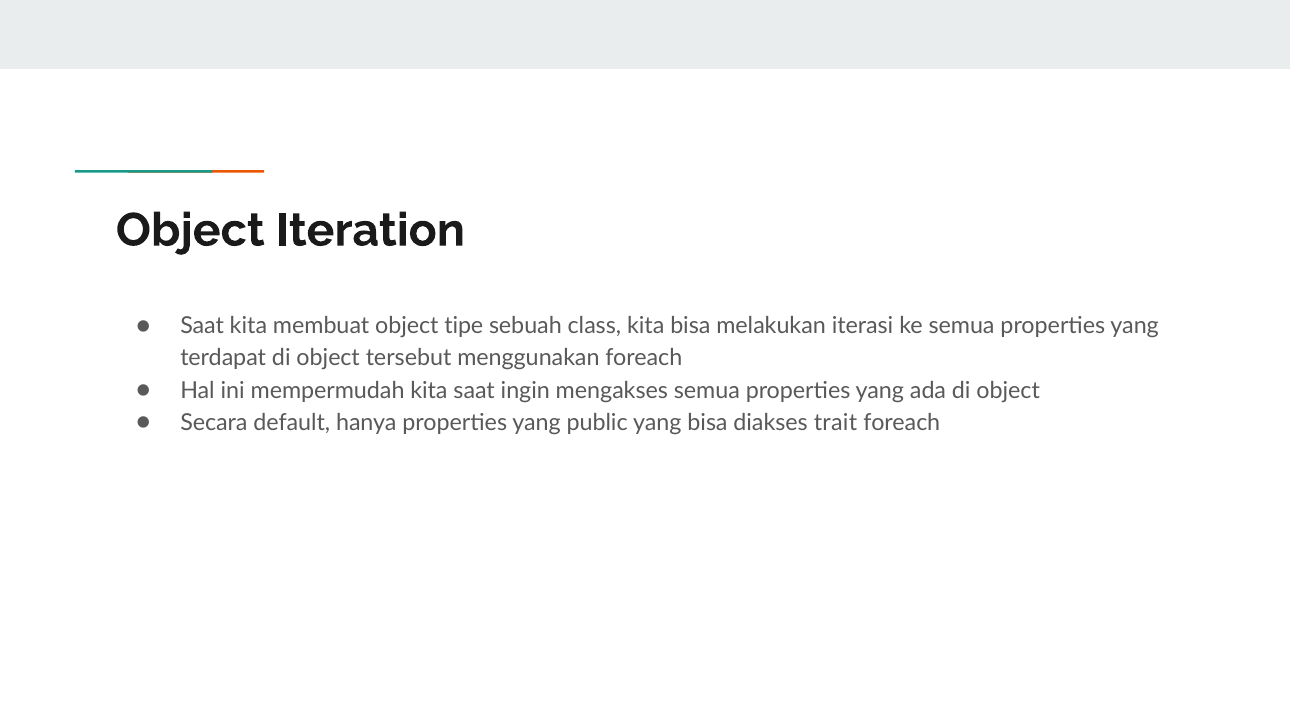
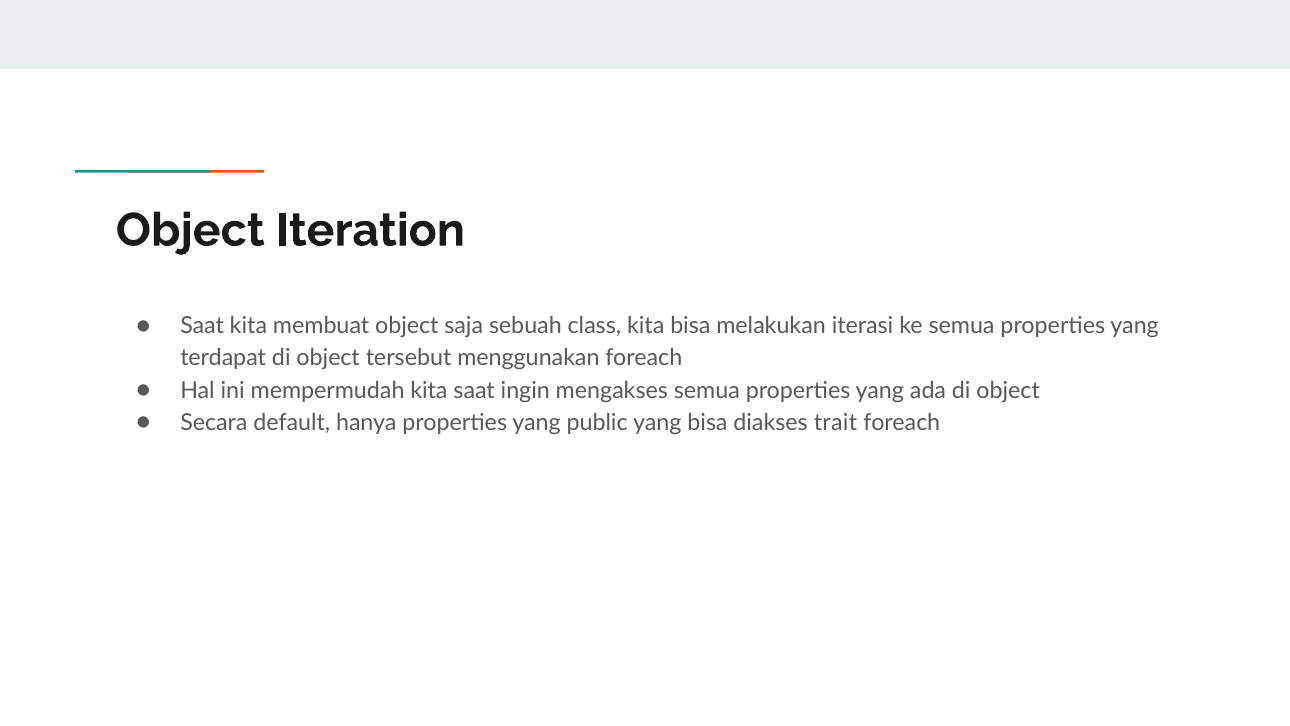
tipe: tipe -> saja
